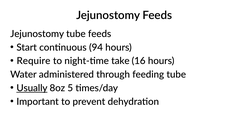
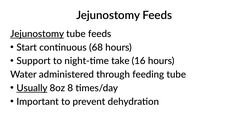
Jejunostomy at (37, 34) underline: none -> present
94: 94 -> 68
Require: Require -> Support
5: 5 -> 8
